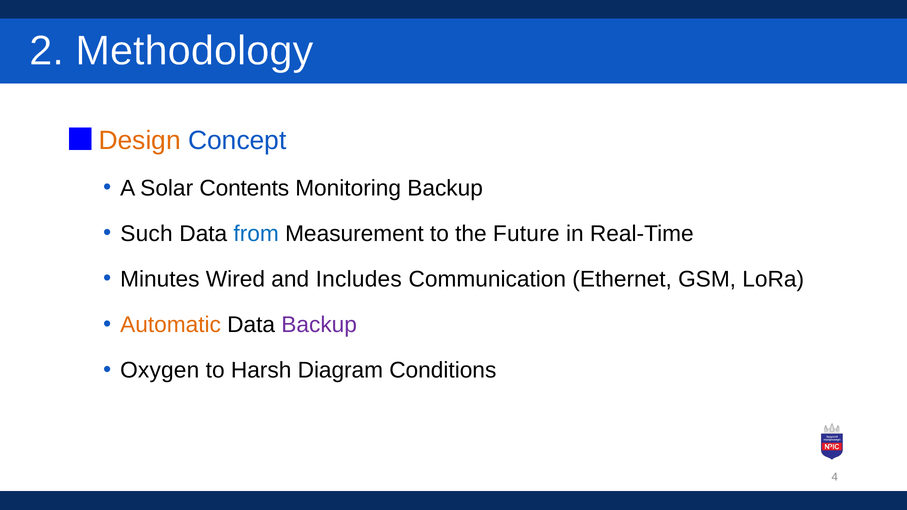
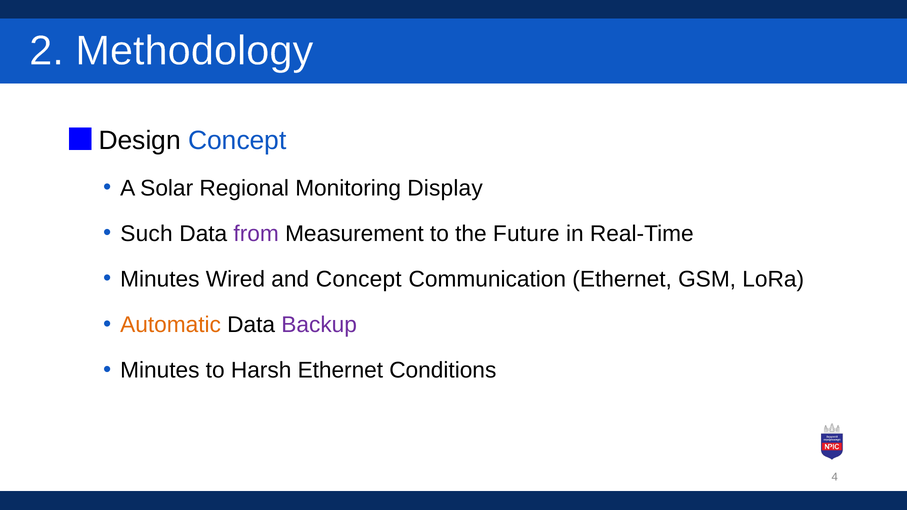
Design colour: orange -> black
Contents: Contents -> Regional
Monitoring Backup: Backup -> Display
from colour: blue -> purple
and Includes: Includes -> Concept
Oxygen at (160, 370): Oxygen -> Minutes
Harsh Diagram: Diagram -> Ethernet
